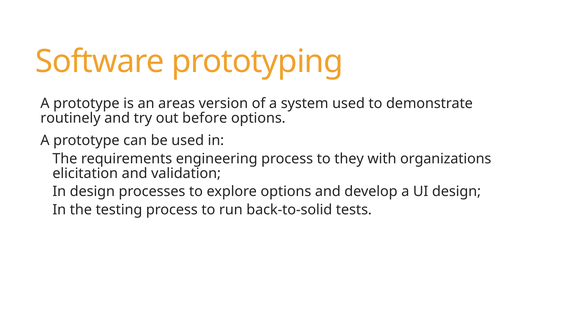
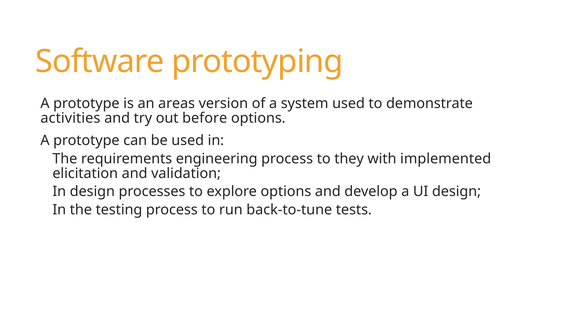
routinely: routinely -> activities
organizations: organizations -> implemented
back-to-solid: back-to-solid -> back-to-tune
